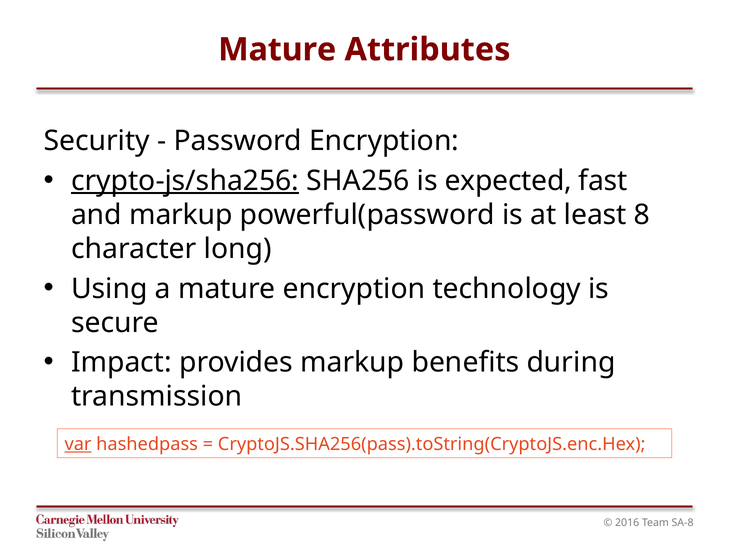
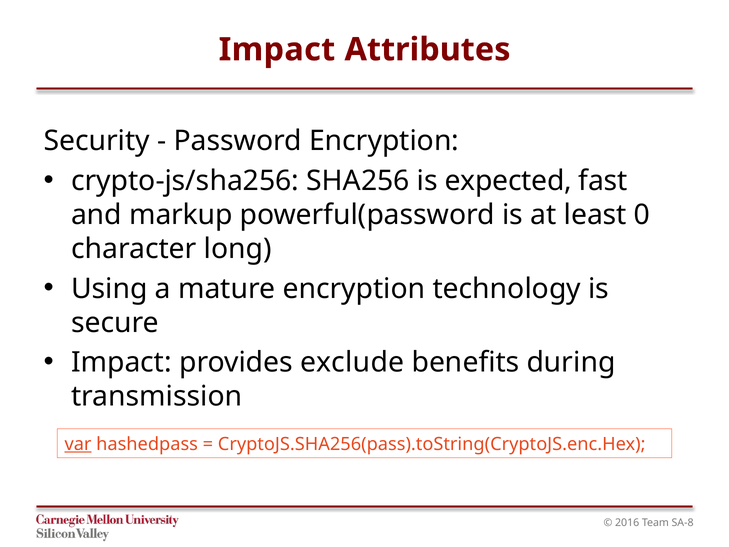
Mature at (277, 50): Mature -> Impact
crypto-js/sha256 underline: present -> none
8: 8 -> 0
provides markup: markup -> exclude
